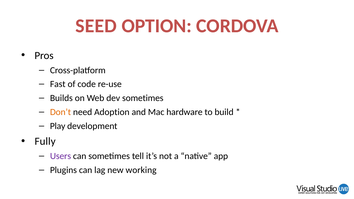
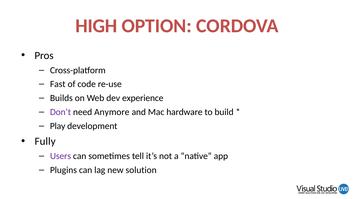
SEED: SEED -> HIGH
dev sometimes: sometimes -> experience
Don’t colour: orange -> purple
Adoption: Adoption -> Anymore
working: working -> solution
